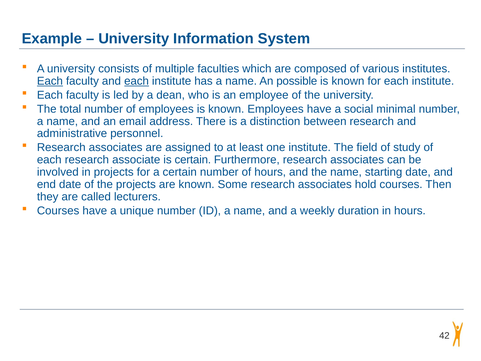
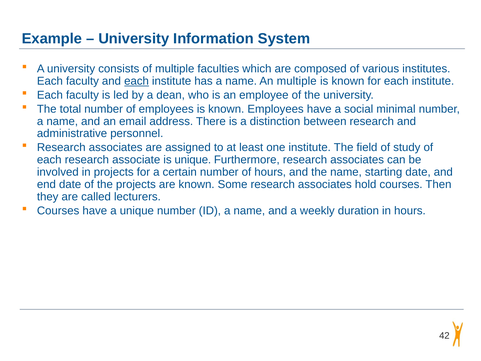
Each at (50, 81) underline: present -> none
An possible: possible -> multiple
is certain: certain -> unique
